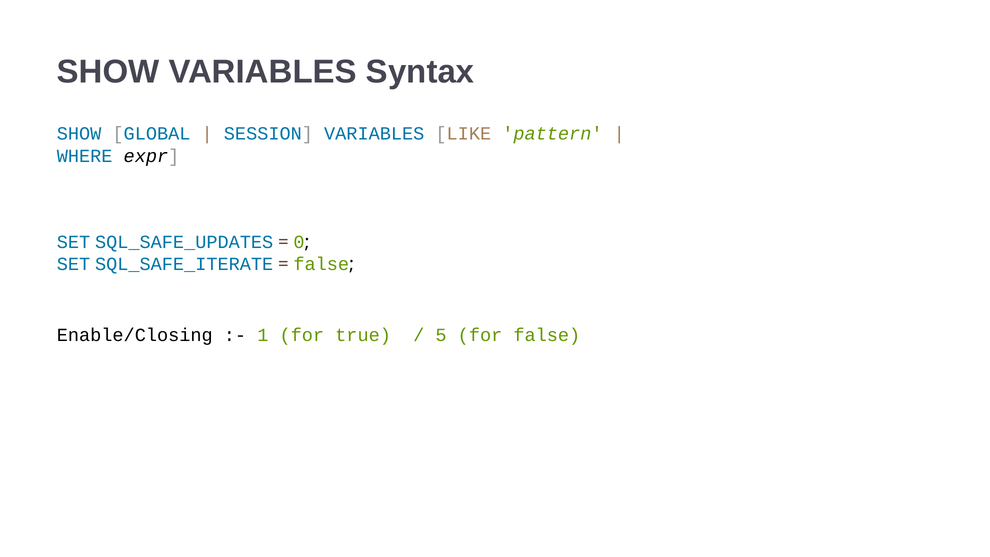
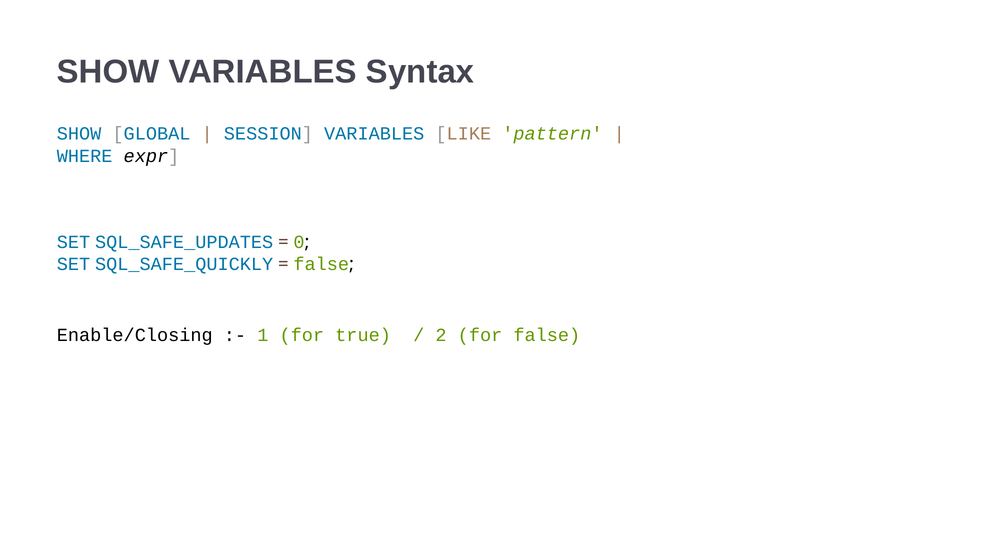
SQL_SAFE_ITERATE: SQL_SAFE_ITERATE -> SQL_SAFE_QUICKLY
5: 5 -> 2
